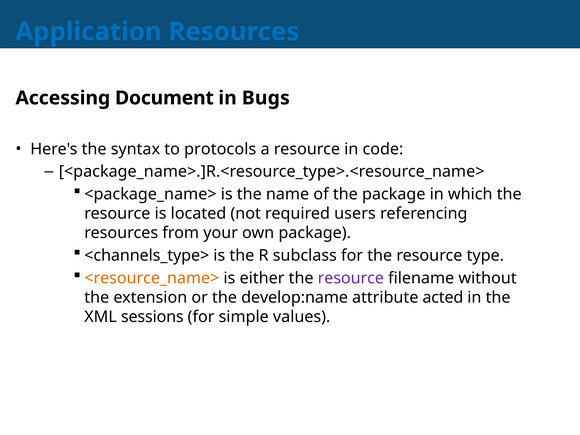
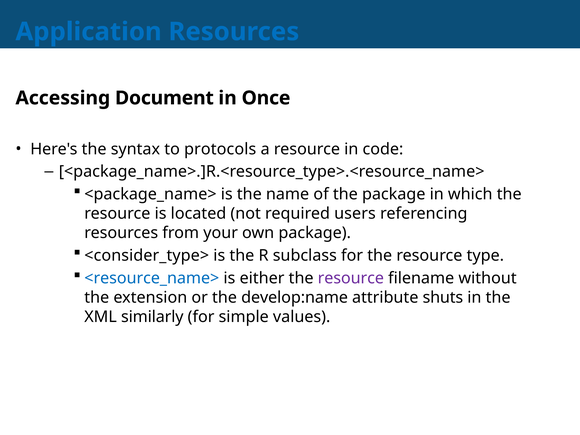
Bugs: Bugs -> Once
<channels_type>: <channels_type> -> <consider_type>
<resource_name> colour: orange -> blue
acted: acted -> shuts
sessions: sessions -> similarly
